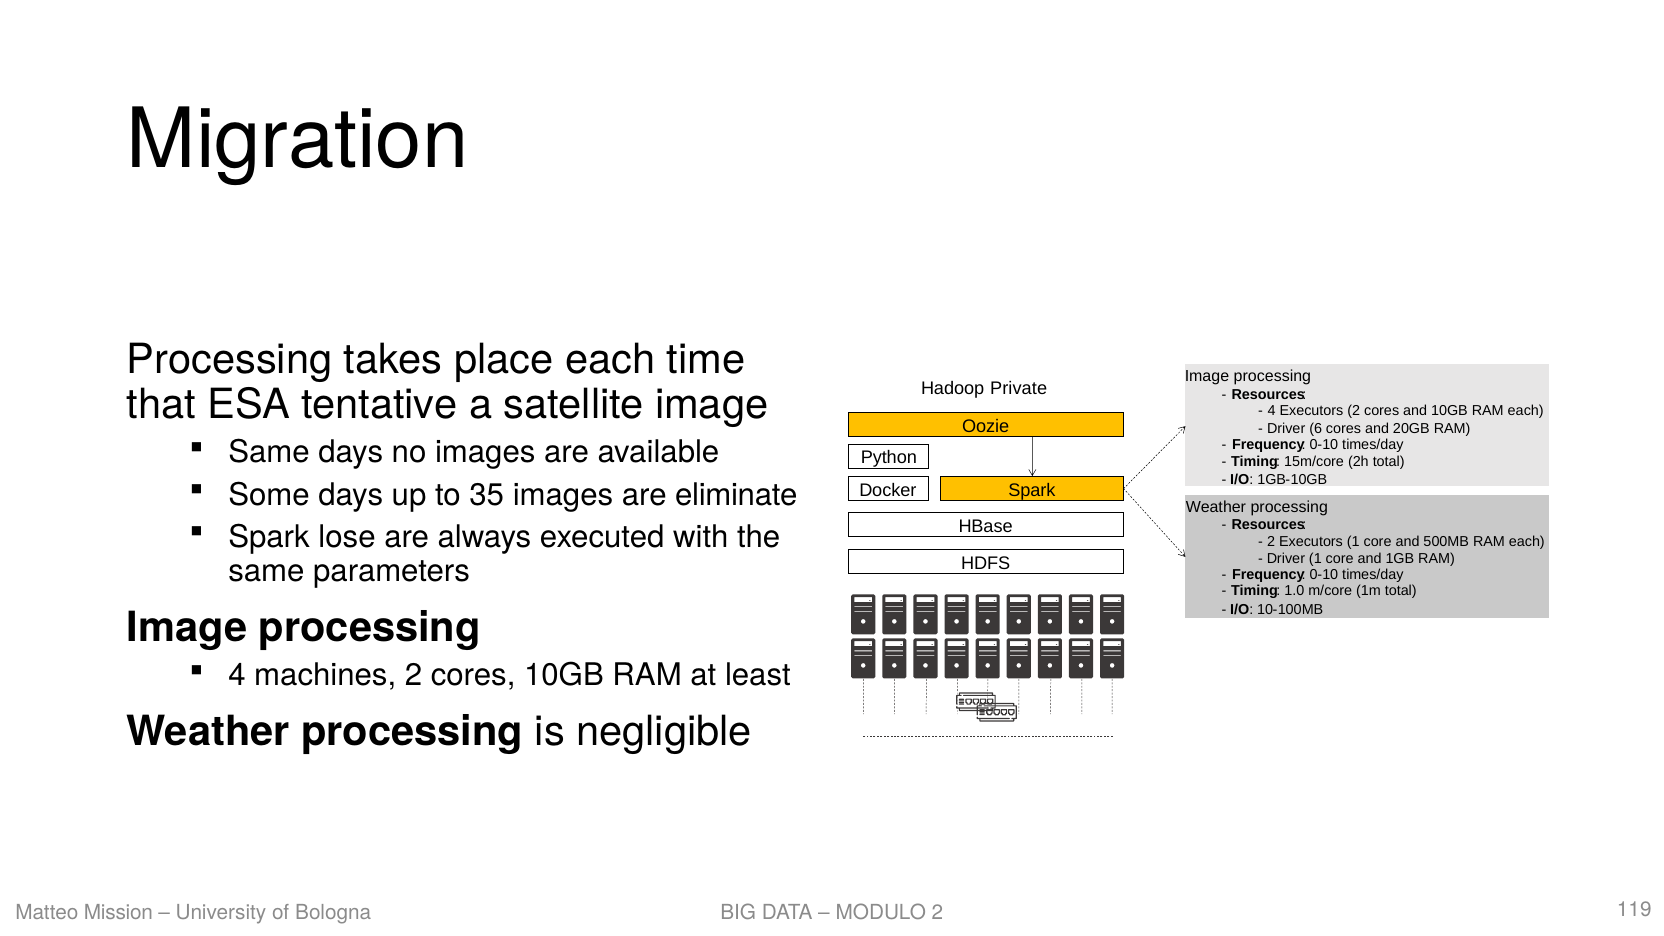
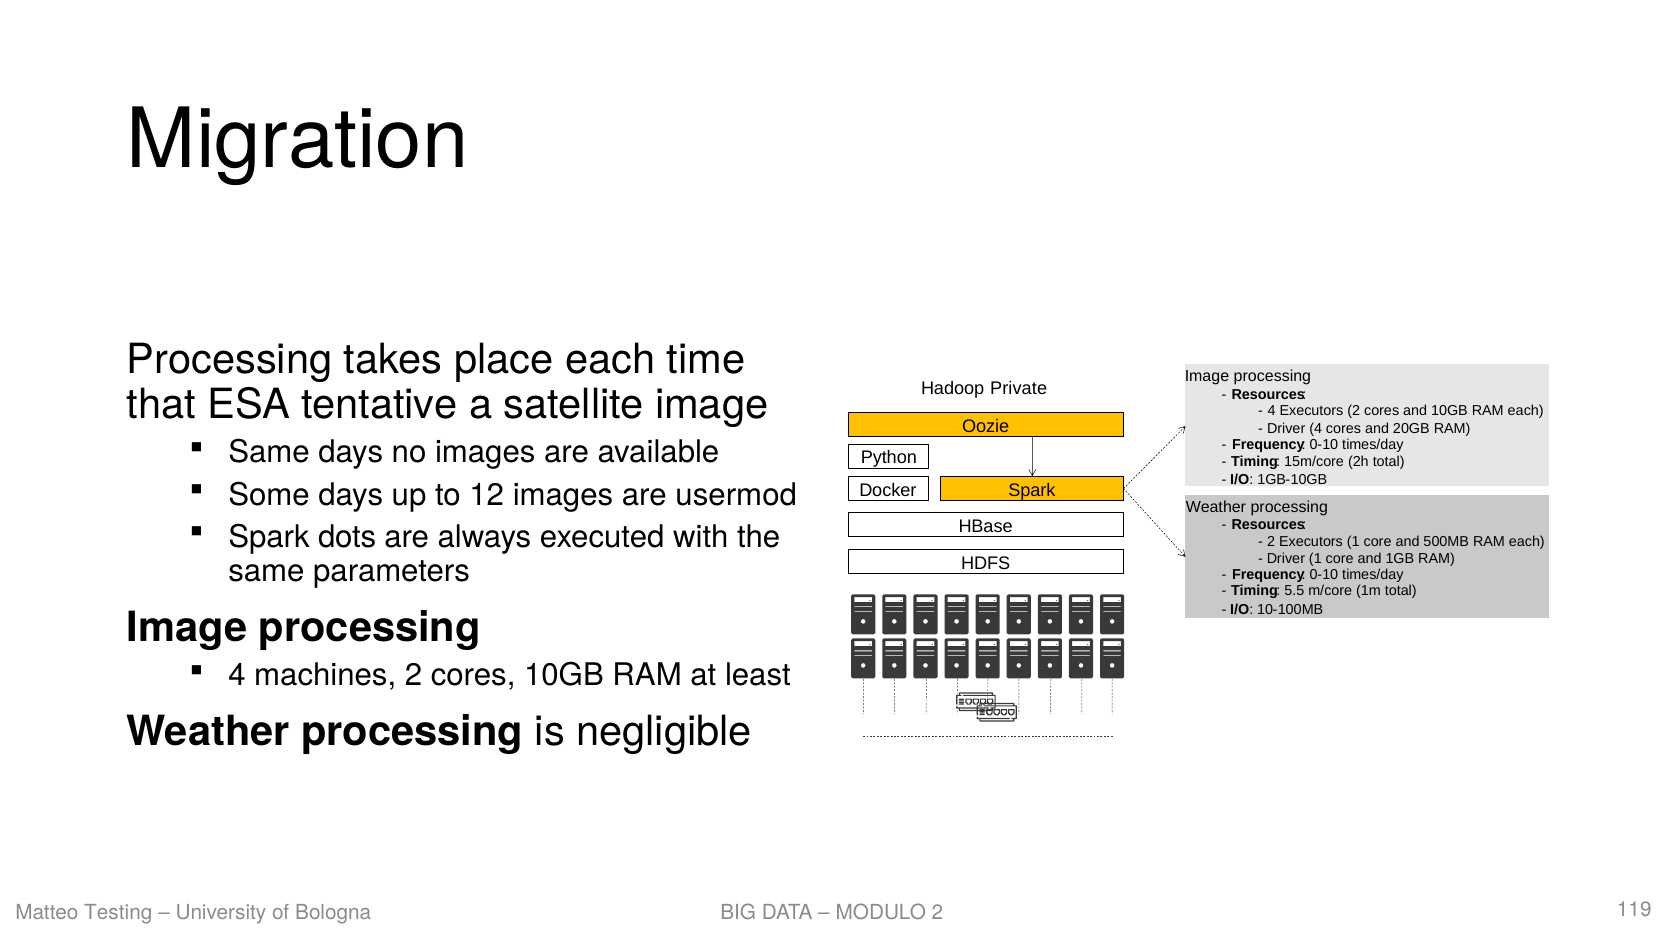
Driver 6: 6 -> 4
35: 35 -> 12
eliminate: eliminate -> usermod
lose: lose -> dots
1.0: 1.0 -> 5.5
Mission: Mission -> Testing
